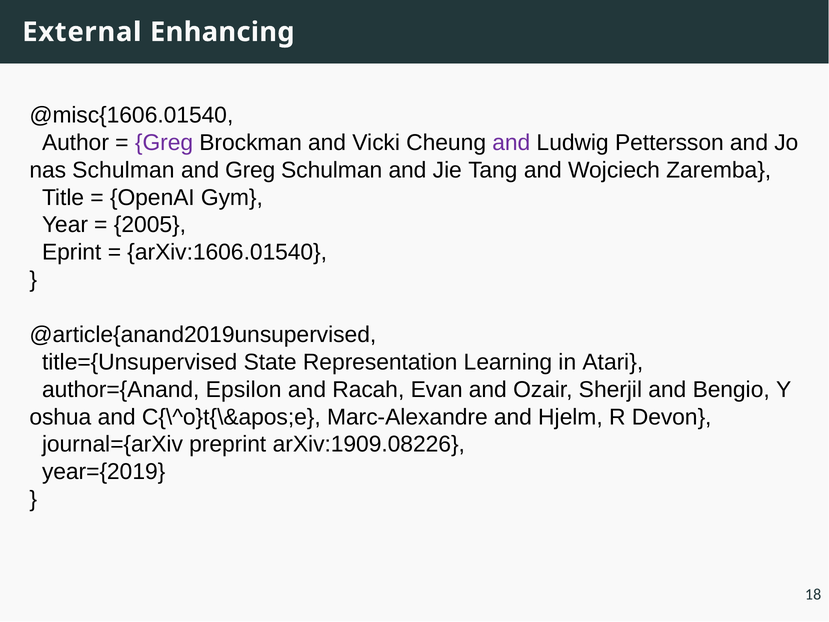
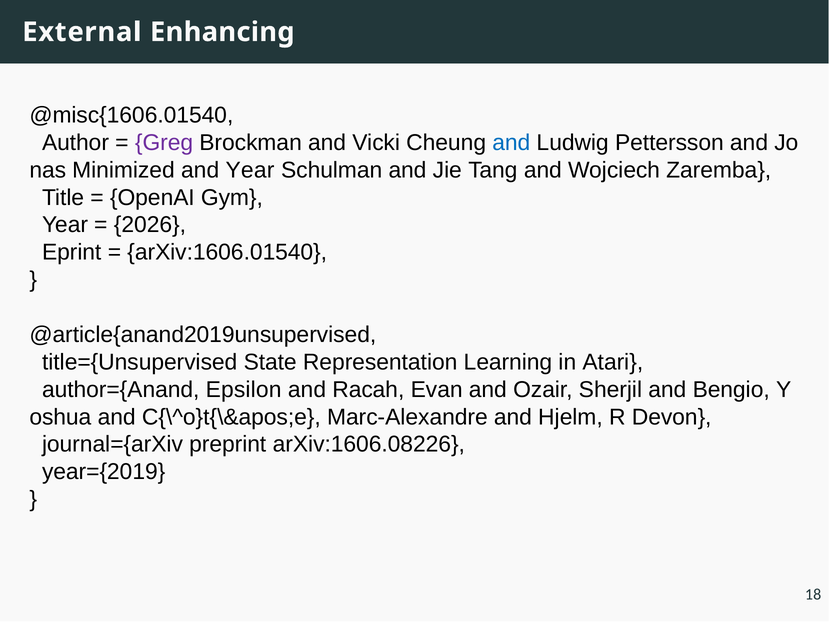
and at (511, 143) colour: purple -> blue
Schulman at (123, 170): Schulman -> Minimized
and Greg: Greg -> Year
2005: 2005 -> 2026
arXiv:1909.08226: arXiv:1909.08226 -> arXiv:1606.08226
